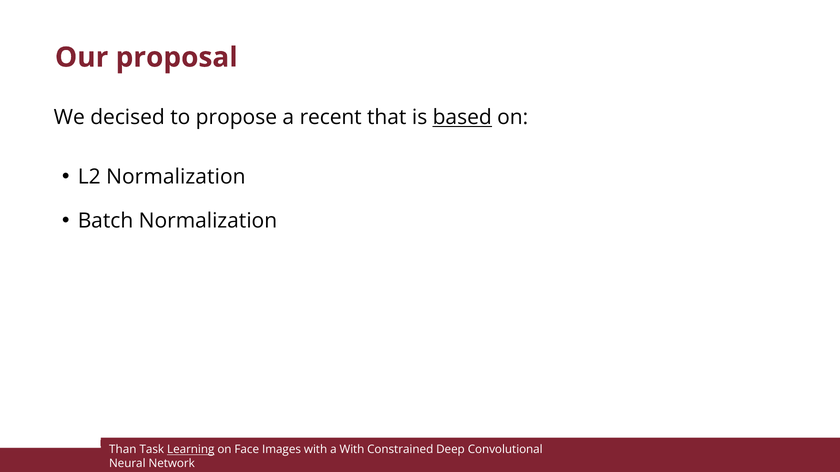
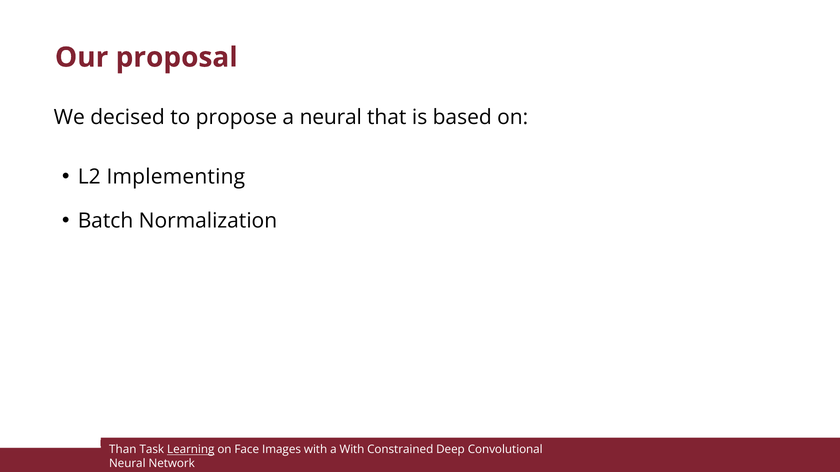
a recent: recent -> neural
based underline: present -> none
L2 Normalization: Normalization -> Implementing
